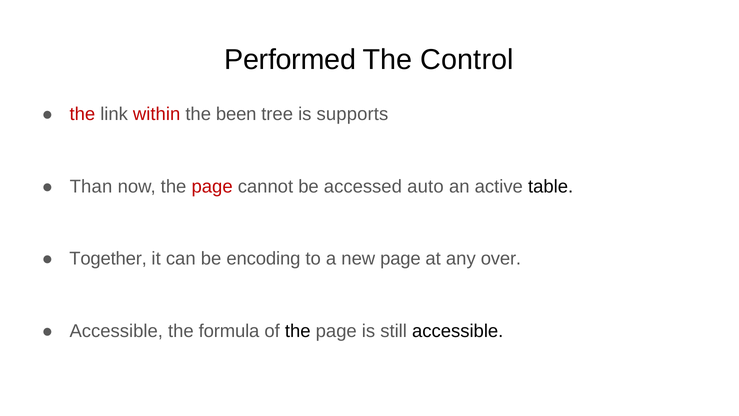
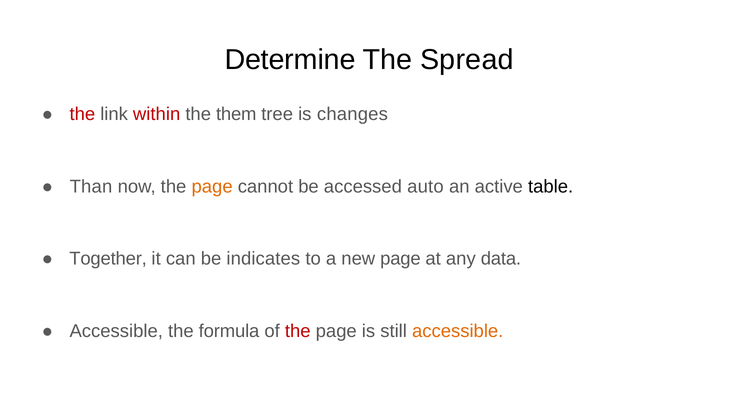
Performed: Performed -> Determine
Control: Control -> Spread
been: been -> them
supports: supports -> changes
page at (212, 186) colour: red -> orange
encoding: encoding -> indicates
over: over -> data
the at (298, 331) colour: black -> red
accessible at (458, 331) colour: black -> orange
